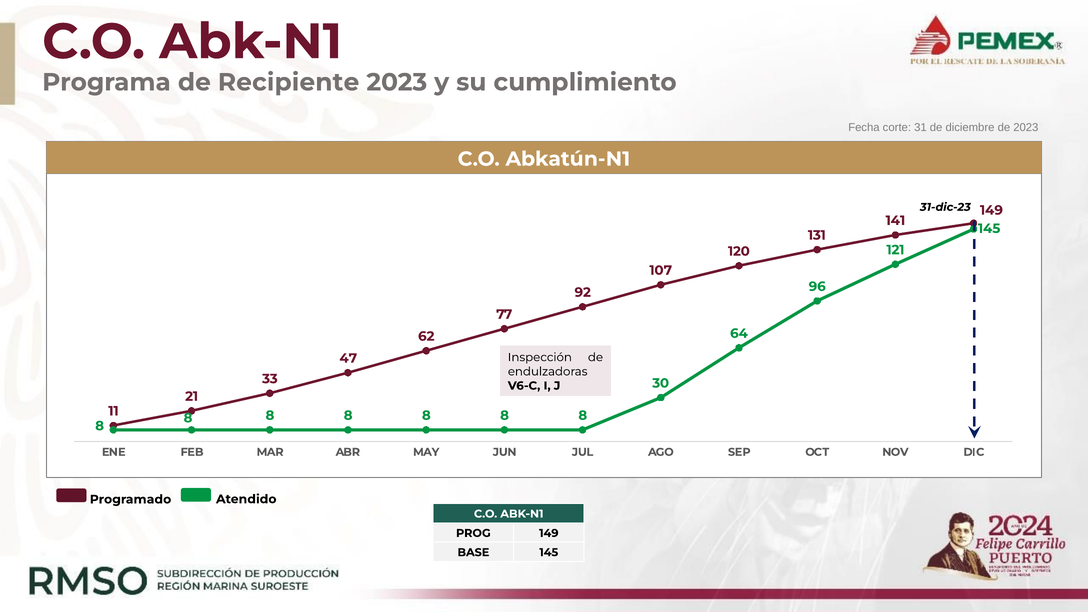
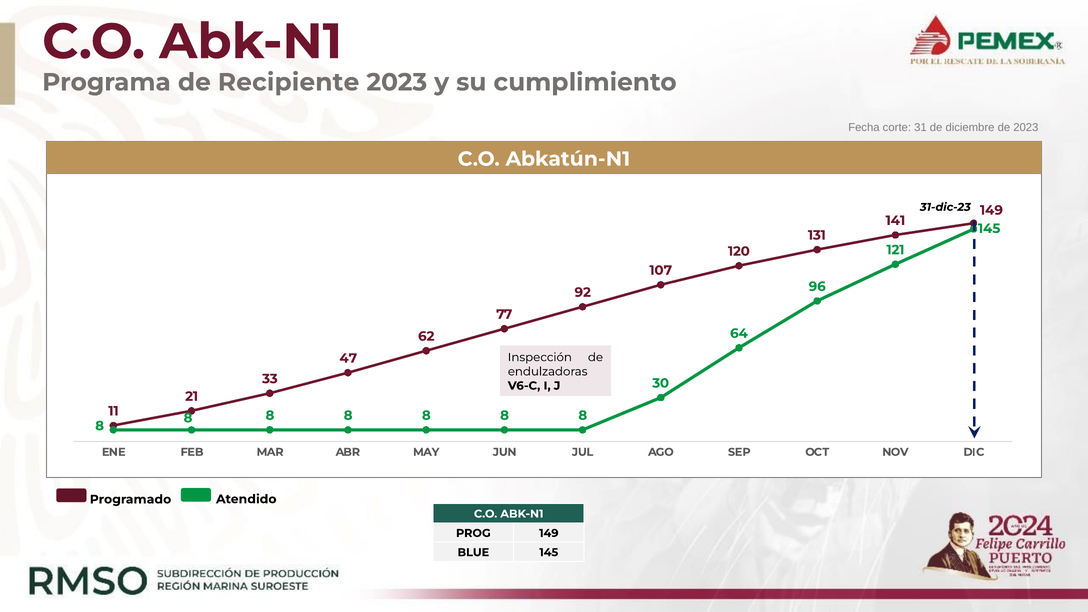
BASE: BASE -> BLUE
